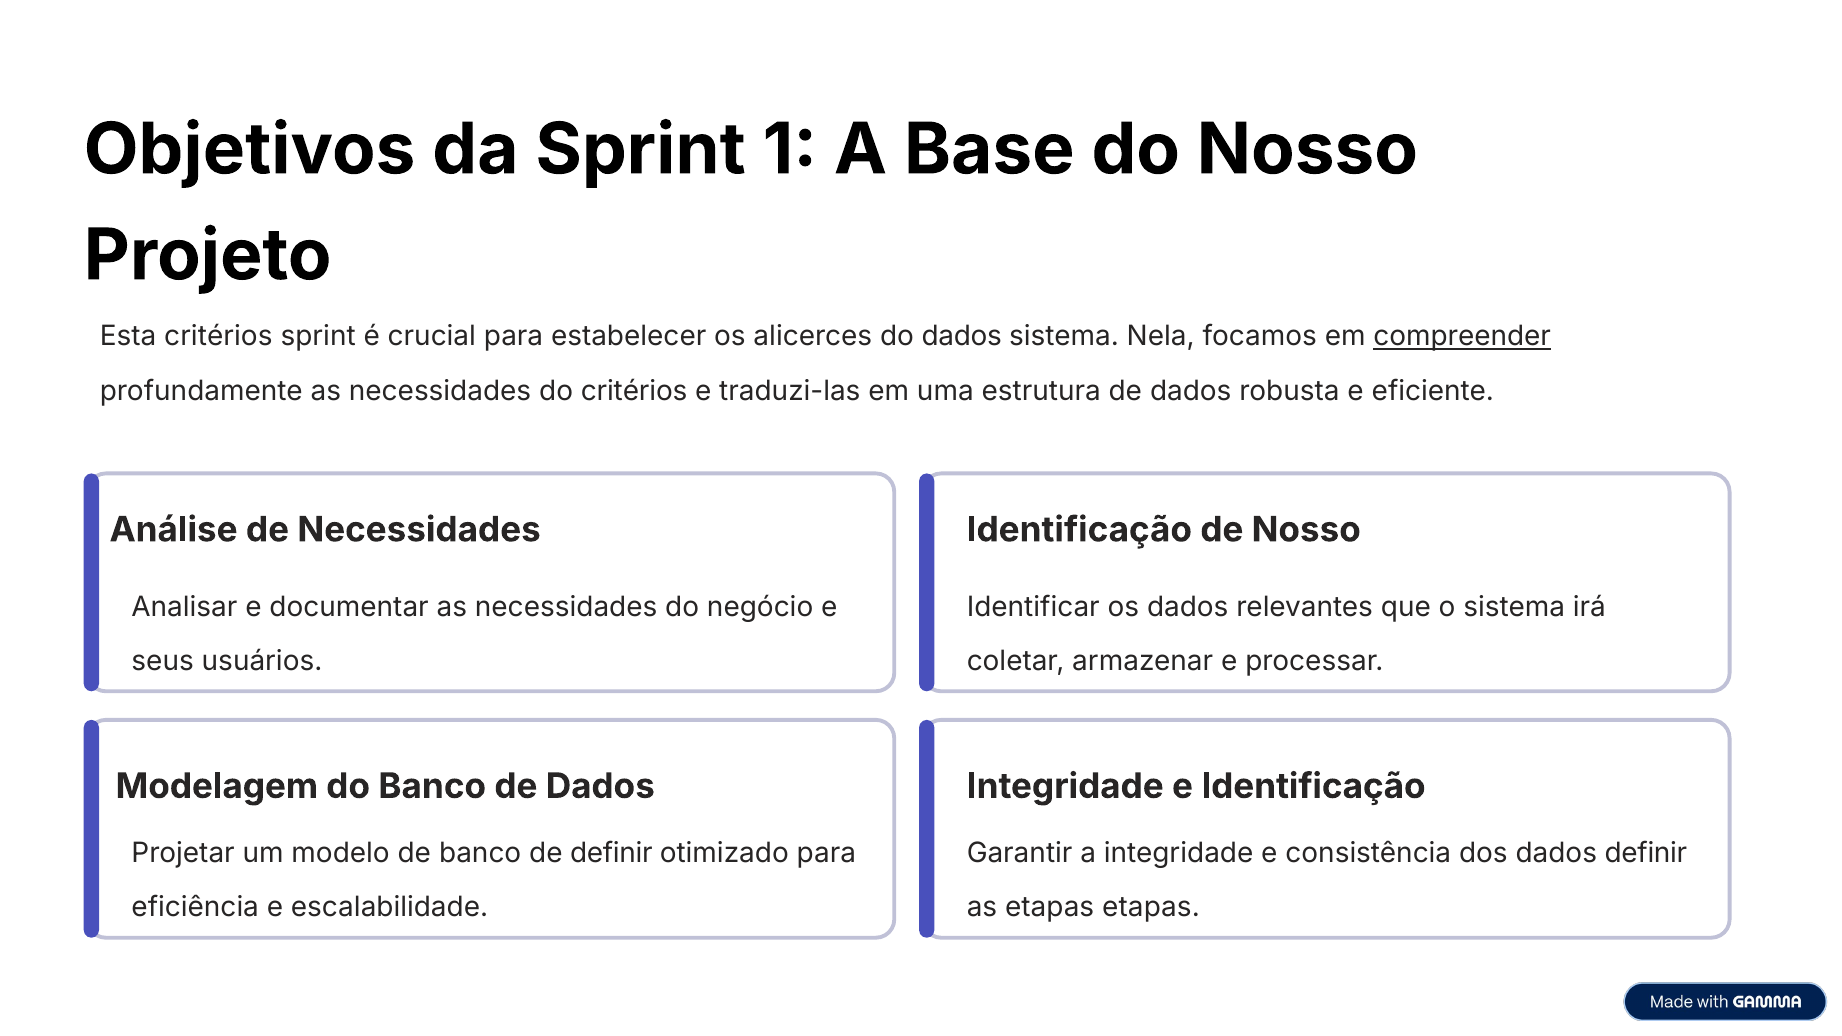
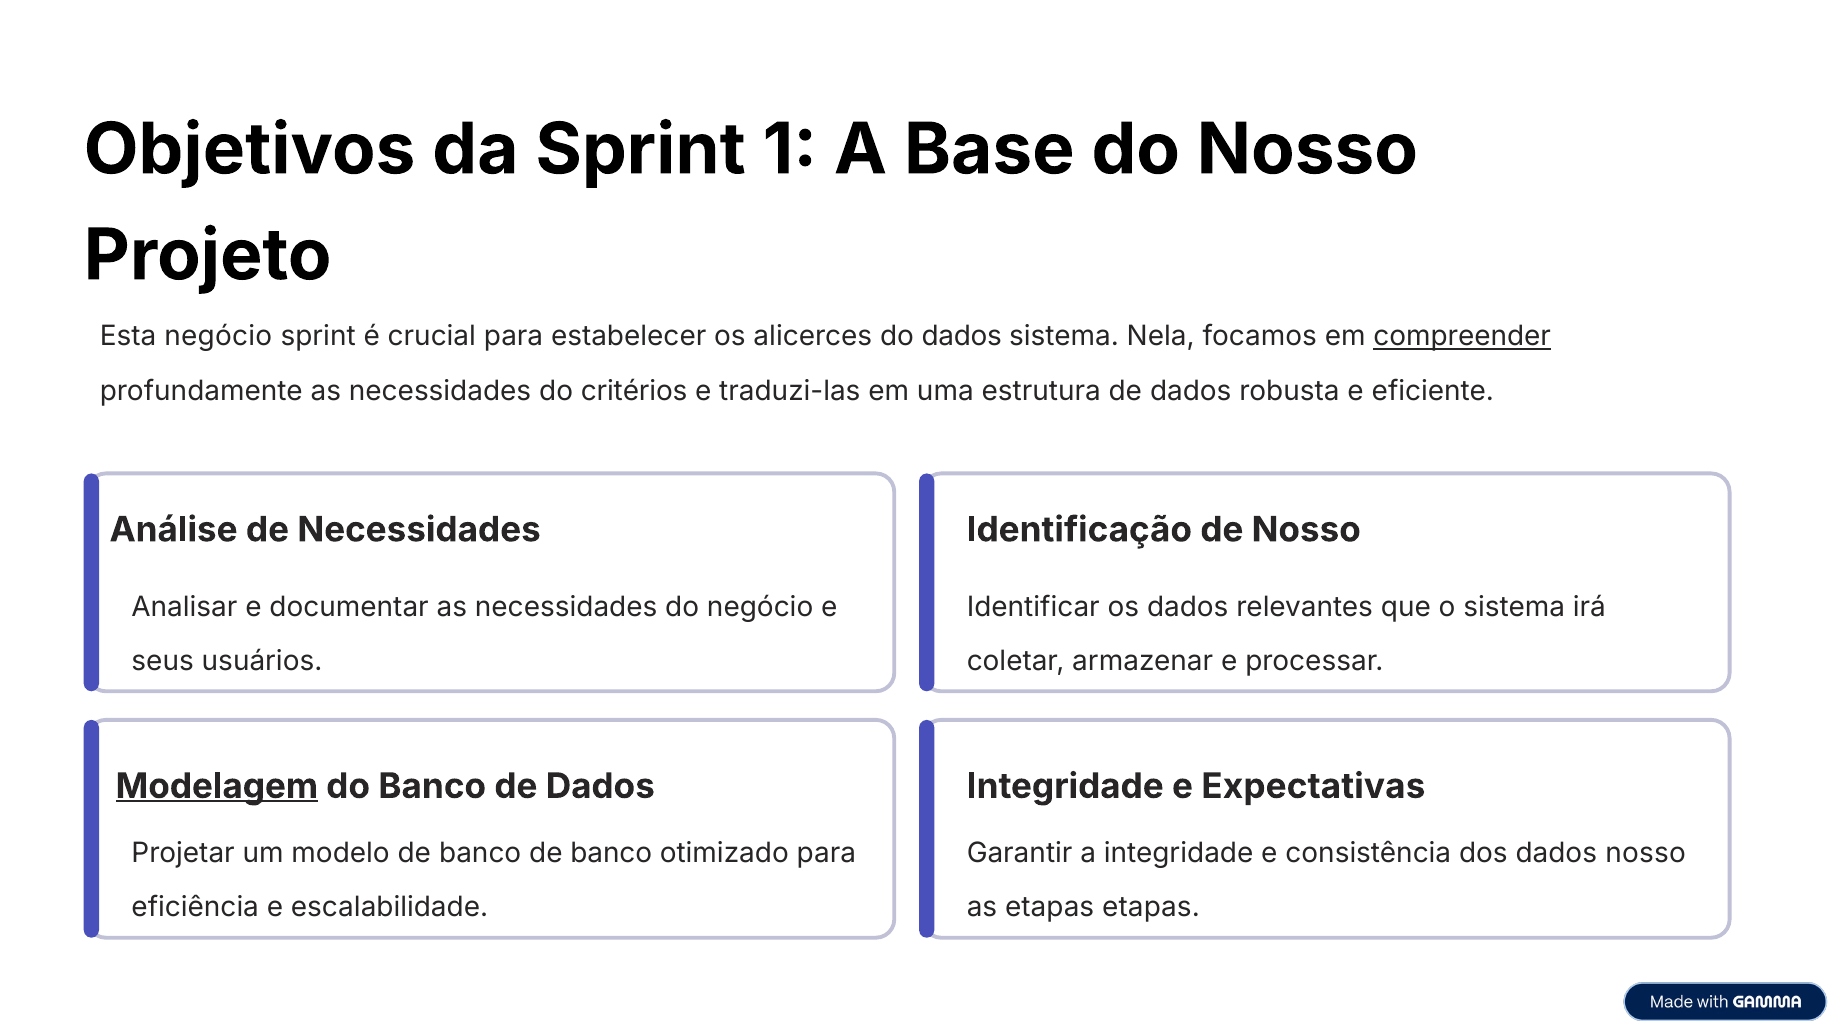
Esta critérios: critérios -> negócio
Modelagem underline: none -> present
e Identificação: Identificação -> Expectativas
banco de definir: definir -> banco
dados definir: definir -> nosso
